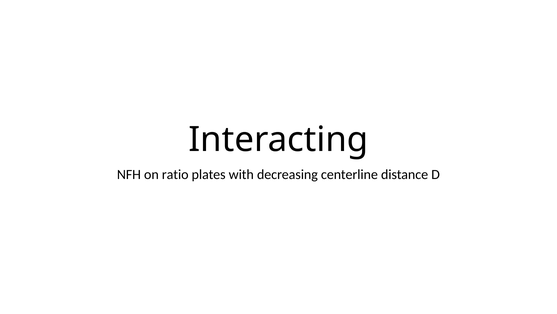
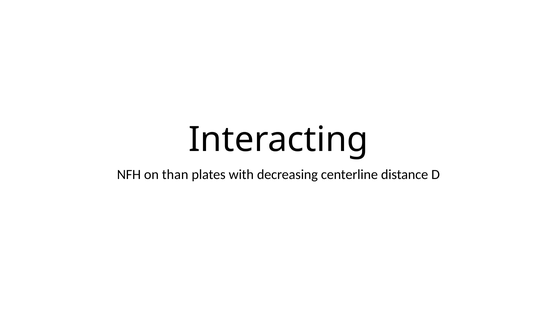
ratio: ratio -> than
